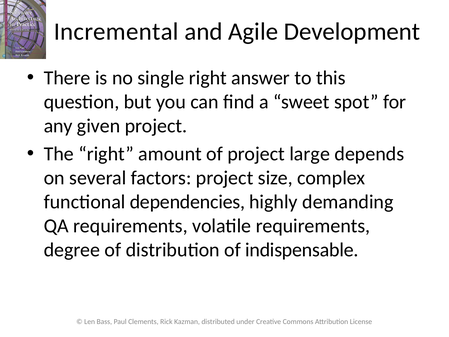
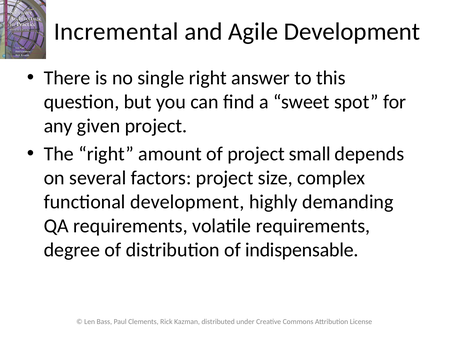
large: large -> small
functional dependencies: dependencies -> development
